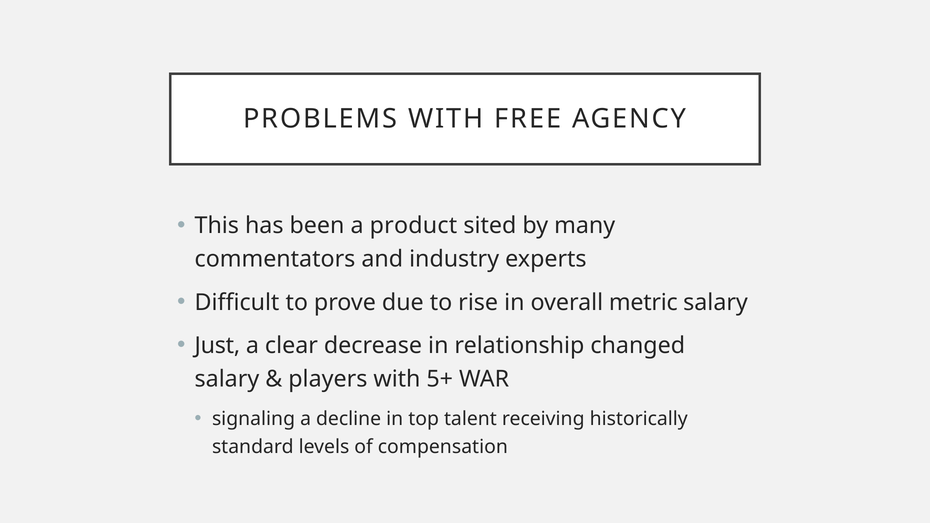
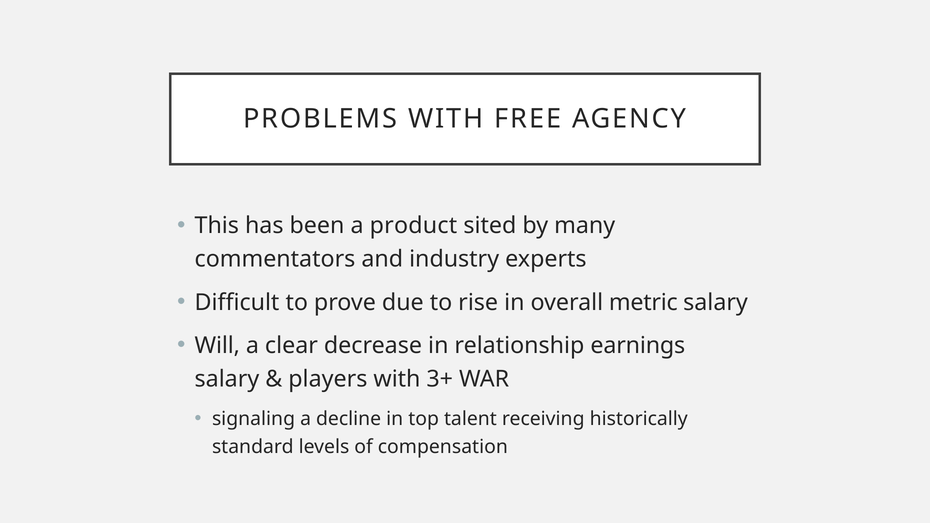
Just: Just -> Will
changed: changed -> earnings
5+: 5+ -> 3+
